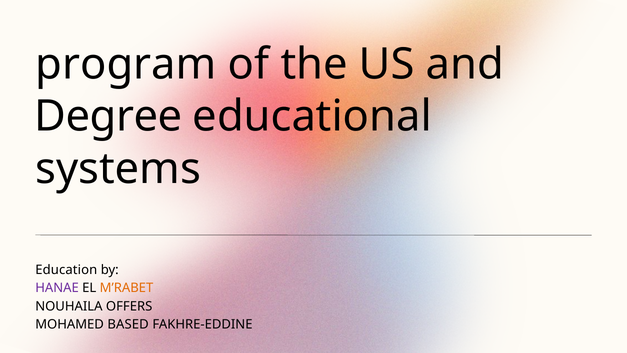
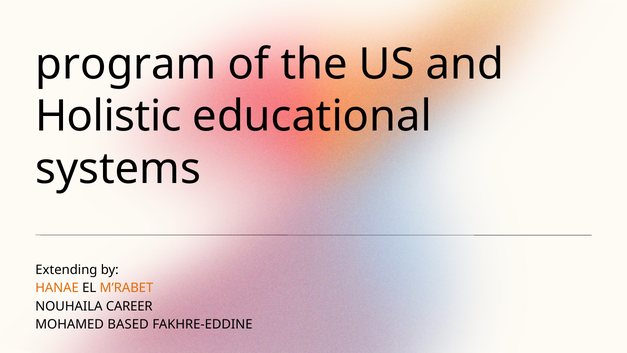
Degree: Degree -> Holistic
Education: Education -> Extending
HANAE colour: purple -> orange
OFFERS: OFFERS -> CAREER
